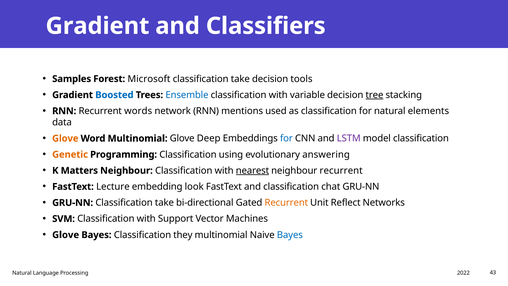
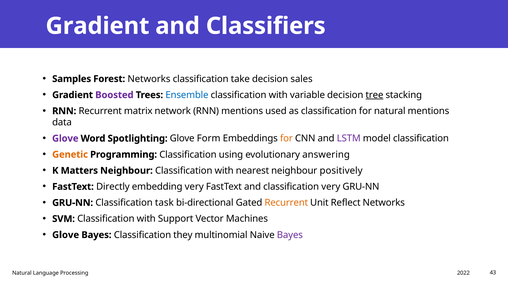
Forest Microsoft: Microsoft -> Networks
tools: tools -> sales
Boosted colour: blue -> purple
words: words -> matrix
natural elements: elements -> mentions
Glove at (65, 138) colour: orange -> purple
Word Multinomial: Multinomial -> Spotlighting
Deep: Deep -> Form
for at (286, 138) colour: blue -> orange
nearest underline: present -> none
neighbour recurrent: recurrent -> positively
Lecture: Lecture -> Directly
embedding look: look -> very
classification chat: chat -> very
GRU-NN Classification take: take -> task
Bayes at (290, 235) colour: blue -> purple
